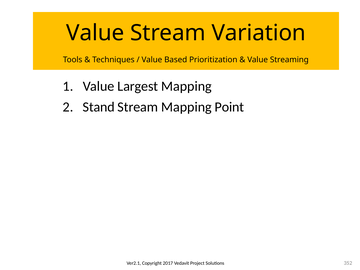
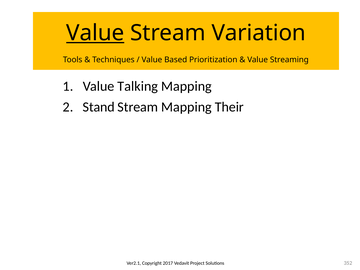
Value at (95, 33) underline: none -> present
Largest: Largest -> Talking
Point: Point -> Their
